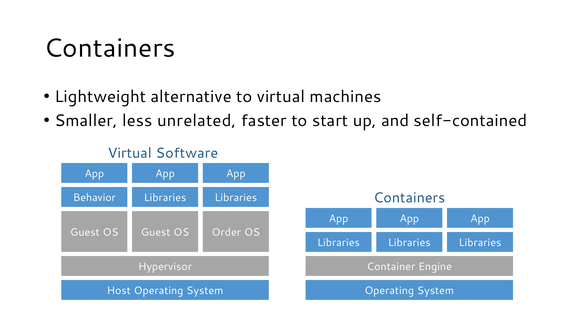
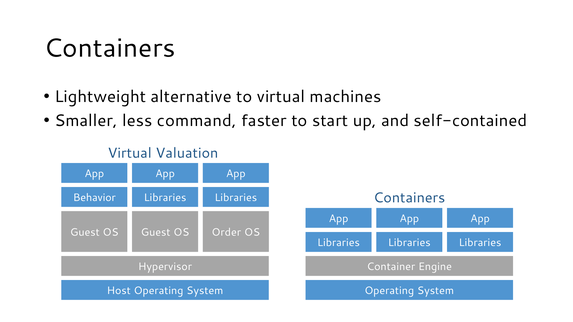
unrelated: unrelated -> command
Software: Software -> Valuation
